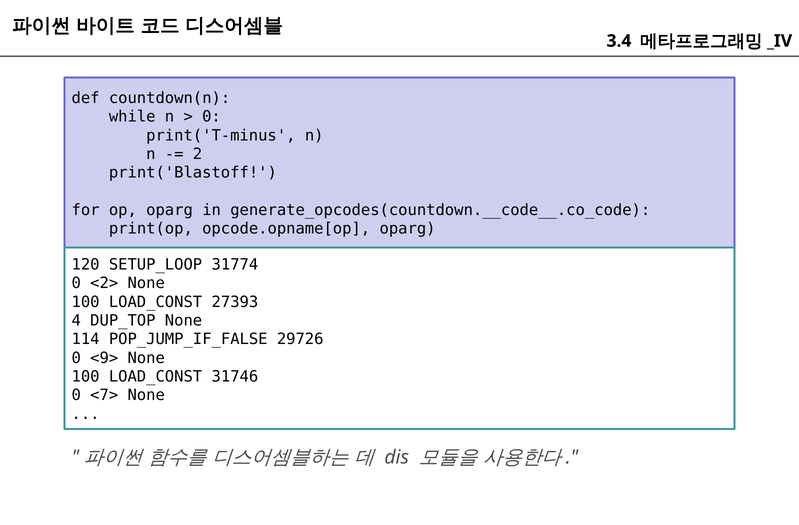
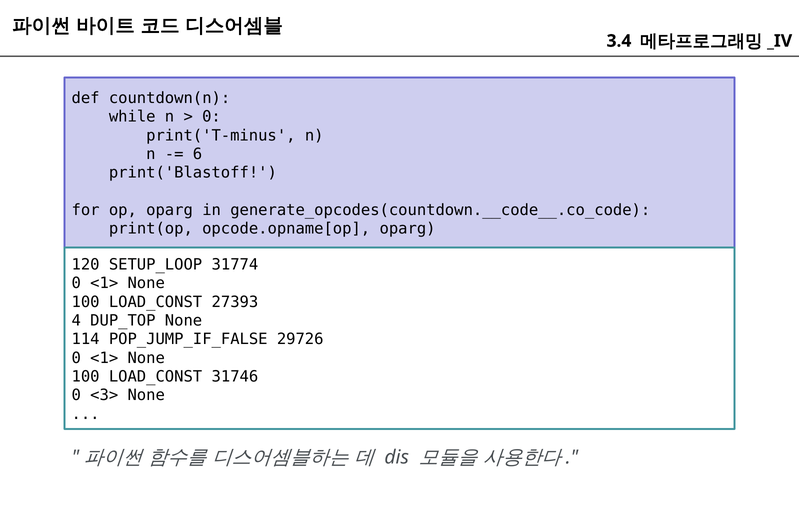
2: 2 -> 6
<2> at (104, 283): <2> -> <1>
<9> at (104, 358): <9> -> <1>
<7>: <7> -> <3>
